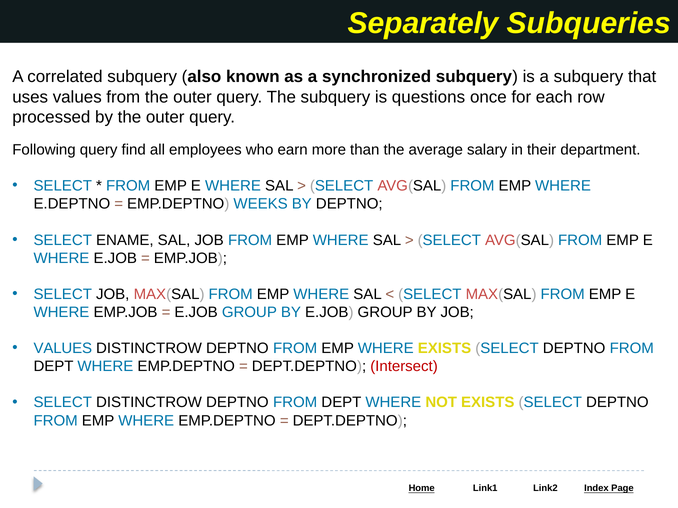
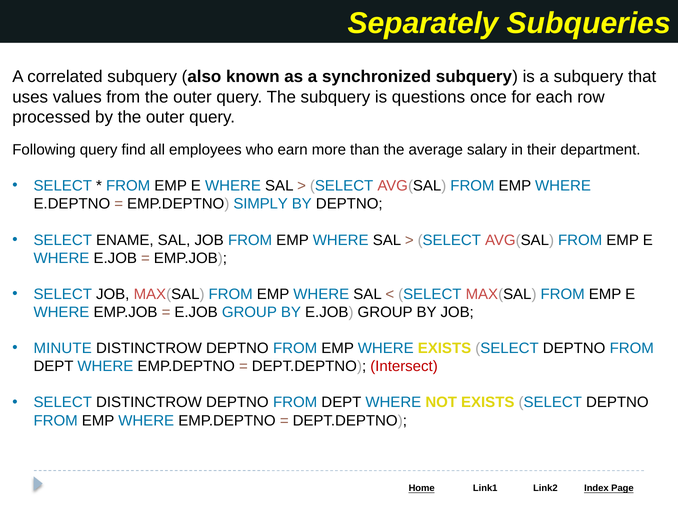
WEEKS: WEEKS -> SIMPLY
VALUES at (63, 349): VALUES -> MINUTE
